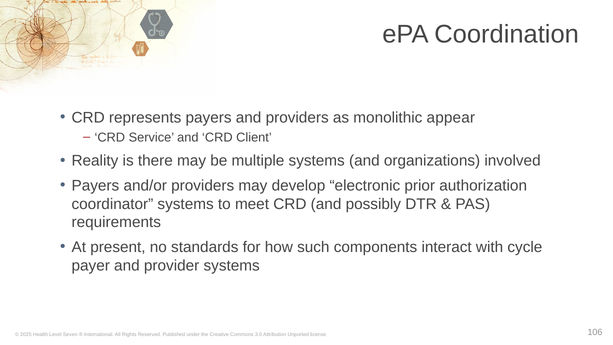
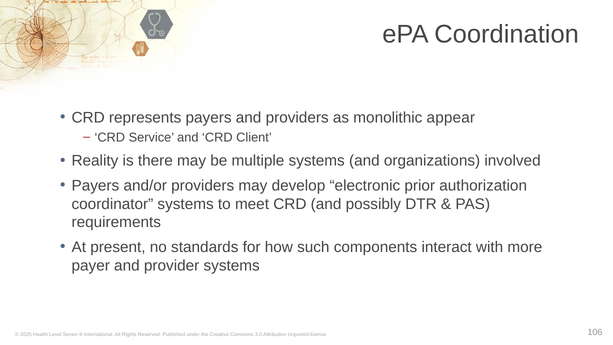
cycle: cycle -> more
